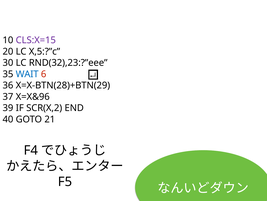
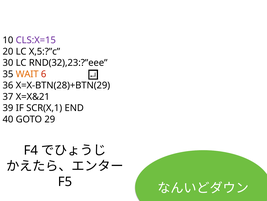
WAIT colour: blue -> orange
X=X&96: X=X&96 -> X=X&21
SCR(X,2: SCR(X,2 -> SCR(X,1
21: 21 -> 29
